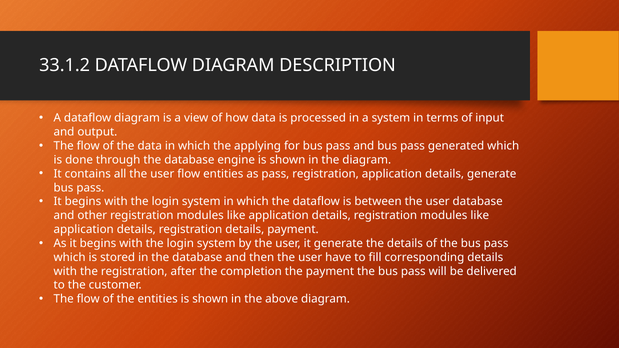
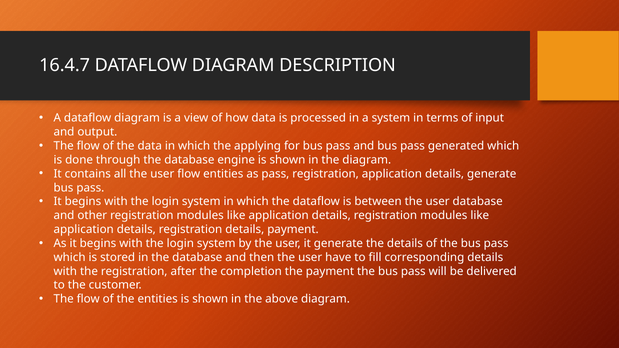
33.1.2: 33.1.2 -> 16.4.7
